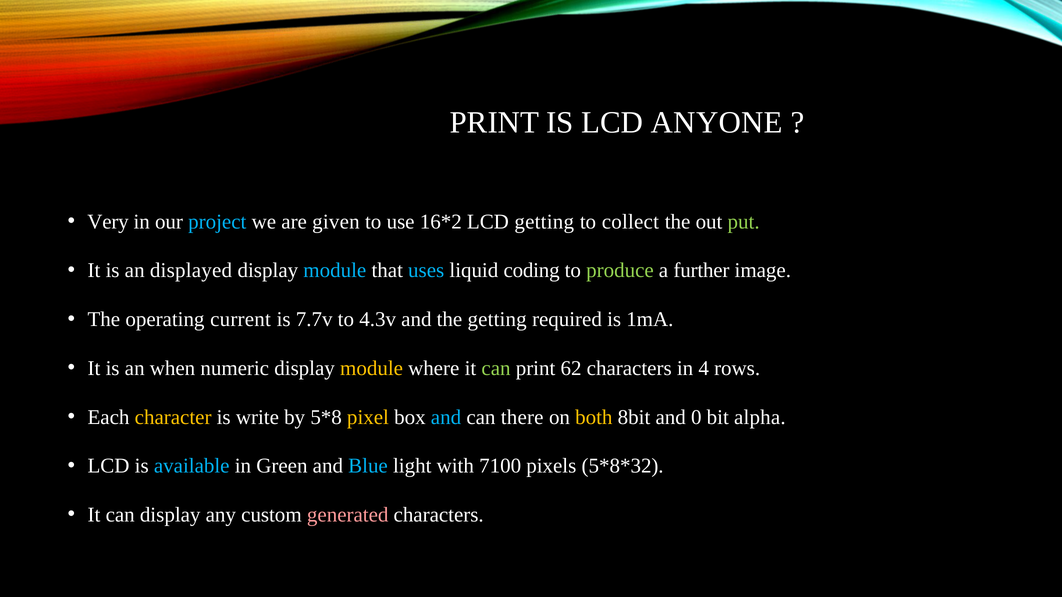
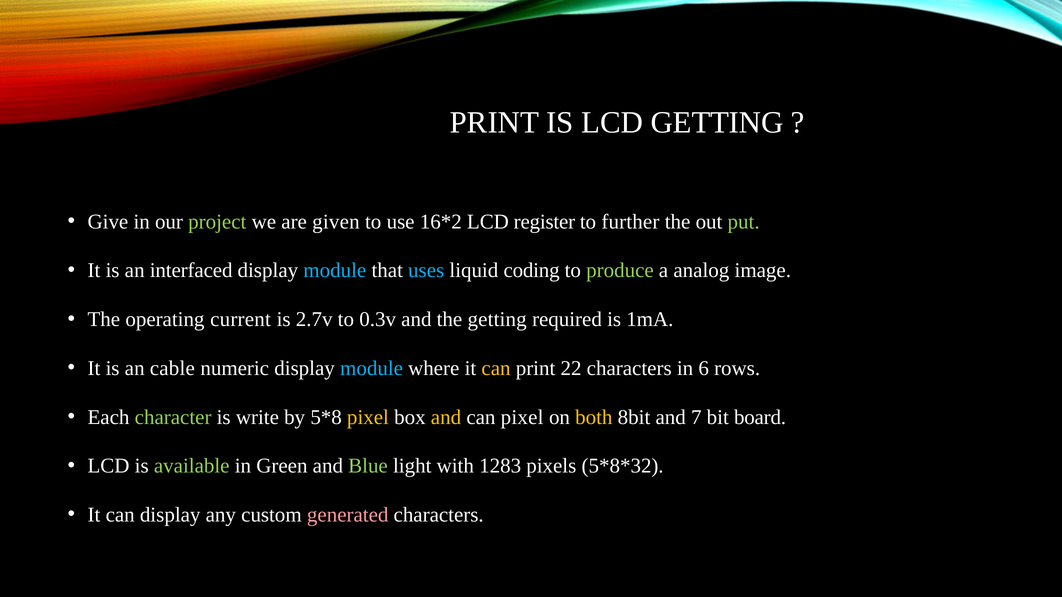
LCD ANYONE: ANYONE -> GETTING
Very: Very -> Give
project colour: light blue -> light green
LCD getting: getting -> register
collect: collect -> further
displayed: displayed -> interfaced
further: further -> analog
7.7v: 7.7v -> 2.7v
4.3v: 4.3v -> 0.3v
when: when -> cable
module at (372, 368) colour: yellow -> light blue
can at (496, 368) colour: light green -> yellow
62: 62 -> 22
4: 4 -> 6
character colour: yellow -> light green
and at (446, 417) colour: light blue -> yellow
can there: there -> pixel
0: 0 -> 7
alpha: alpha -> board
available colour: light blue -> light green
Blue colour: light blue -> light green
7100: 7100 -> 1283
